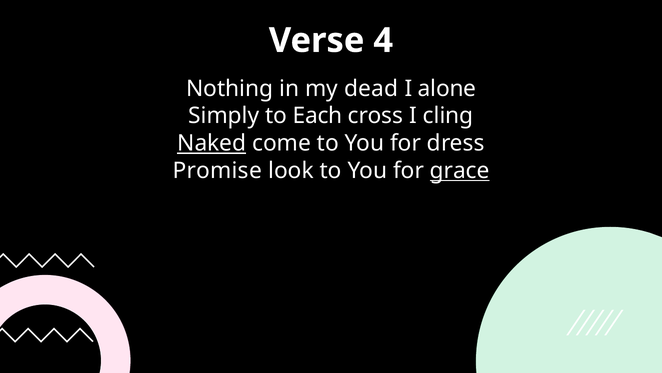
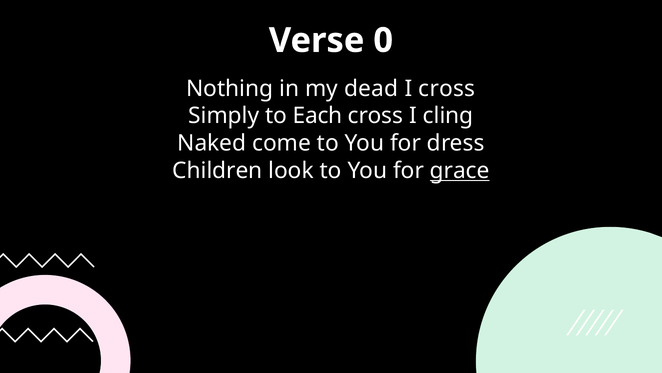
4: 4 -> 0
I alone: alone -> cross
Naked underline: present -> none
Promise: Promise -> Children
